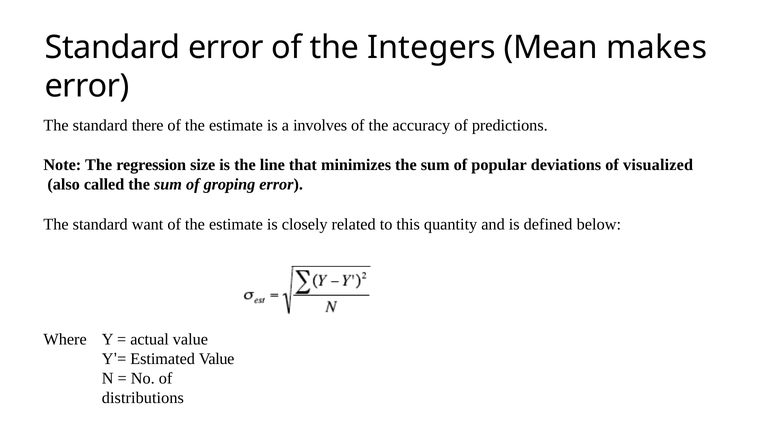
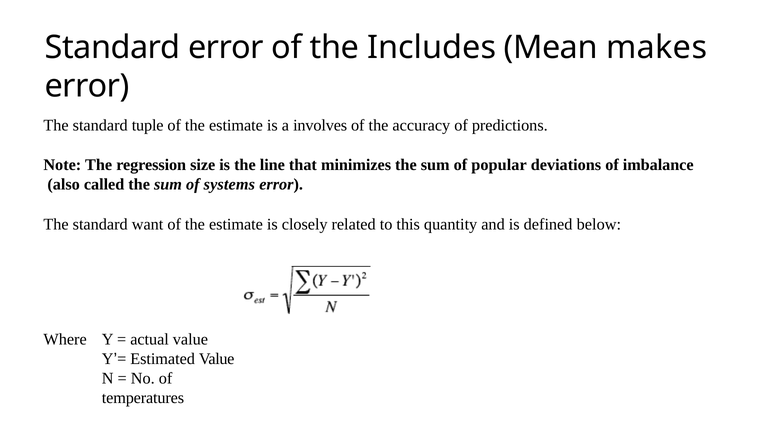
Integers: Integers -> Includes
there: there -> tuple
visualized: visualized -> imbalance
groping: groping -> systems
distributions: distributions -> temperatures
